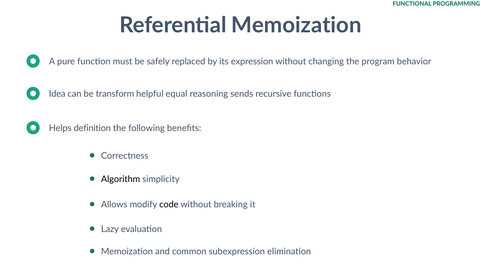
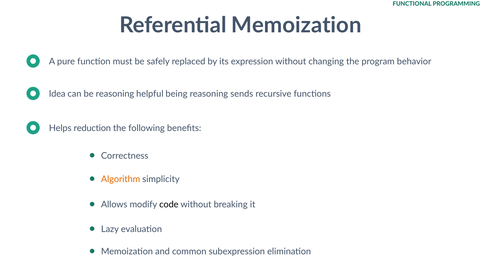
be transform: transform -> reasoning
equal: equal -> being
definition: definition -> reduction
Algorithm colour: black -> orange
